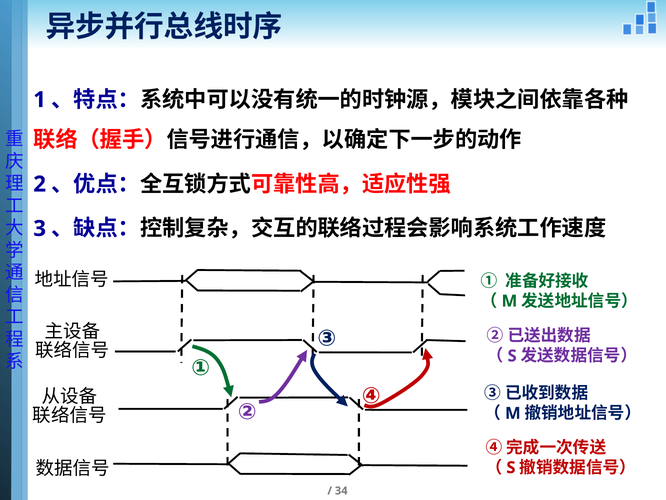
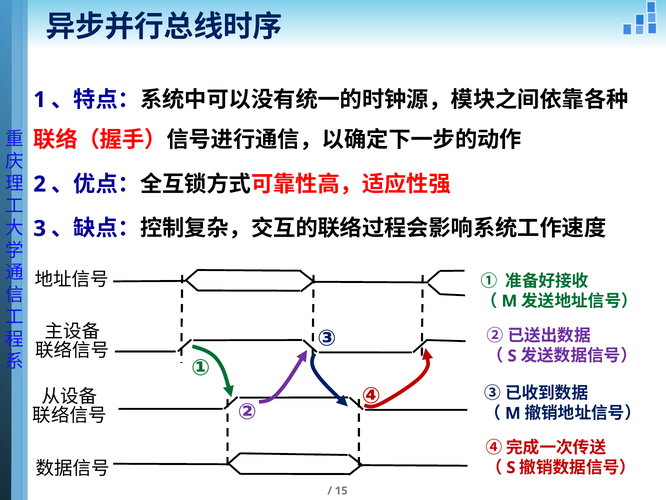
34: 34 -> 15
